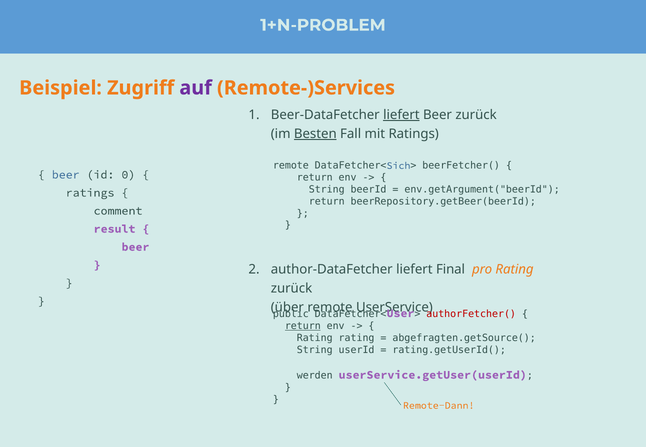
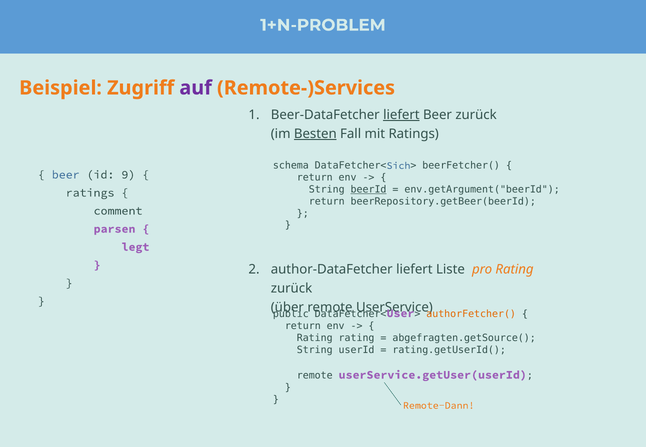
remote at (291, 166): remote -> schema
0: 0 -> 9
beerId underline: none -> present
result: result -> parsen
beer at (135, 247): beer -> legt
Final: Final -> Liste
authorFetcher( colour: red -> orange
return at (303, 326) underline: present -> none
werden at (315, 376): werden -> remote
